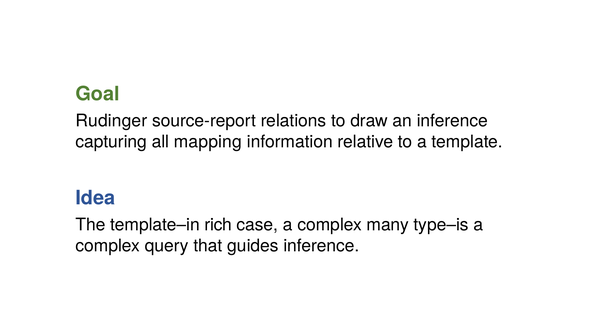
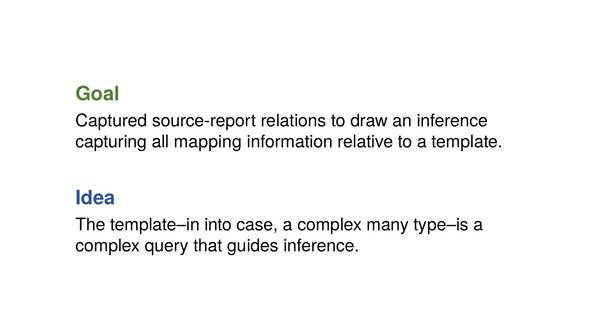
Rudinger: Rudinger -> Captured
rich: rich -> into
